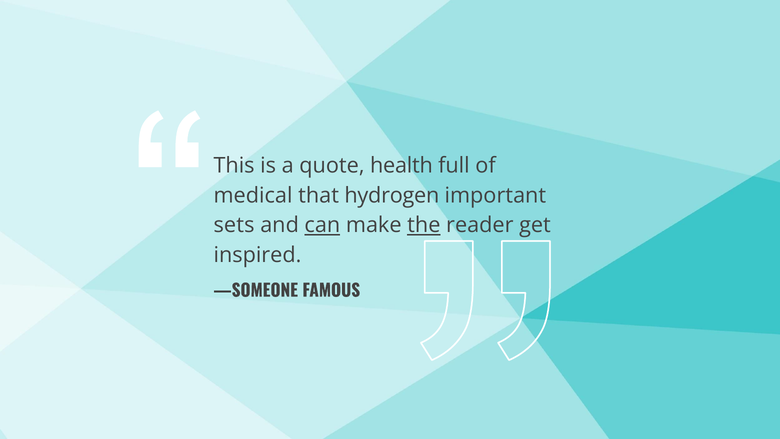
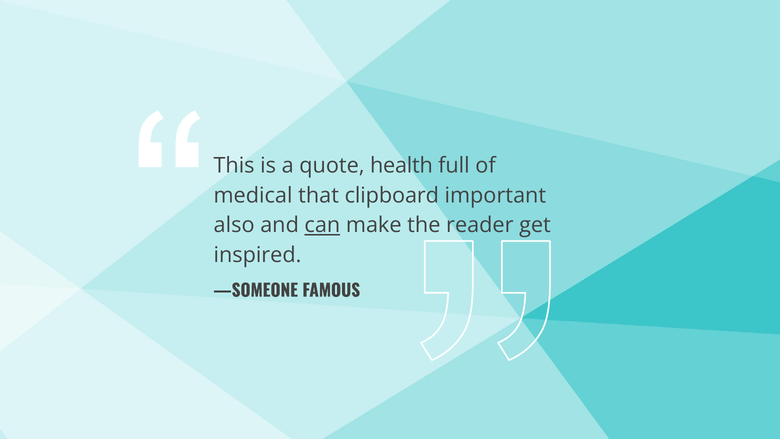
hydrogen: hydrogen -> clipboard
sets: sets -> also
the underline: present -> none
